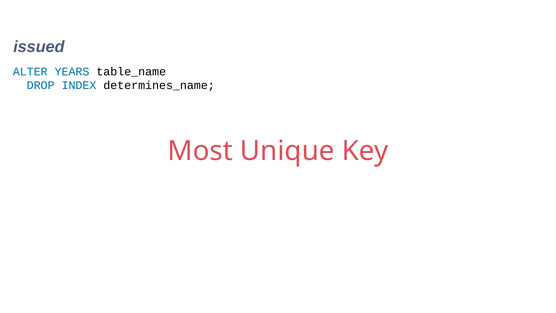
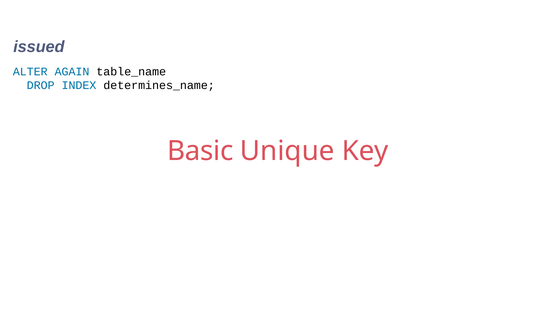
YEARS: YEARS -> AGAIN
Most: Most -> Basic
